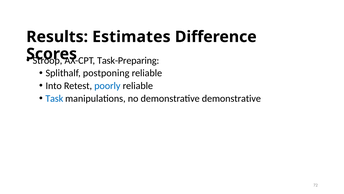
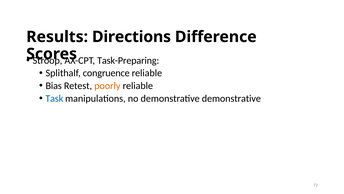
Estimates: Estimates -> Directions
postponing: postponing -> congruence
Into: Into -> Bias
poorly colour: blue -> orange
